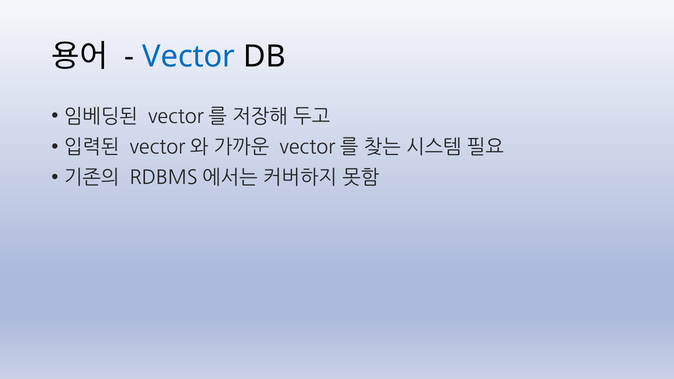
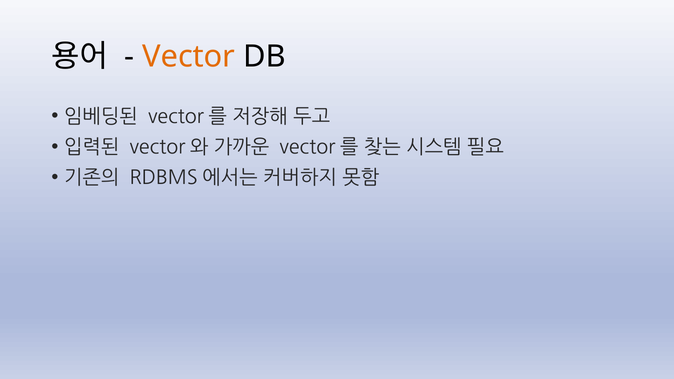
Vector colour: blue -> orange
